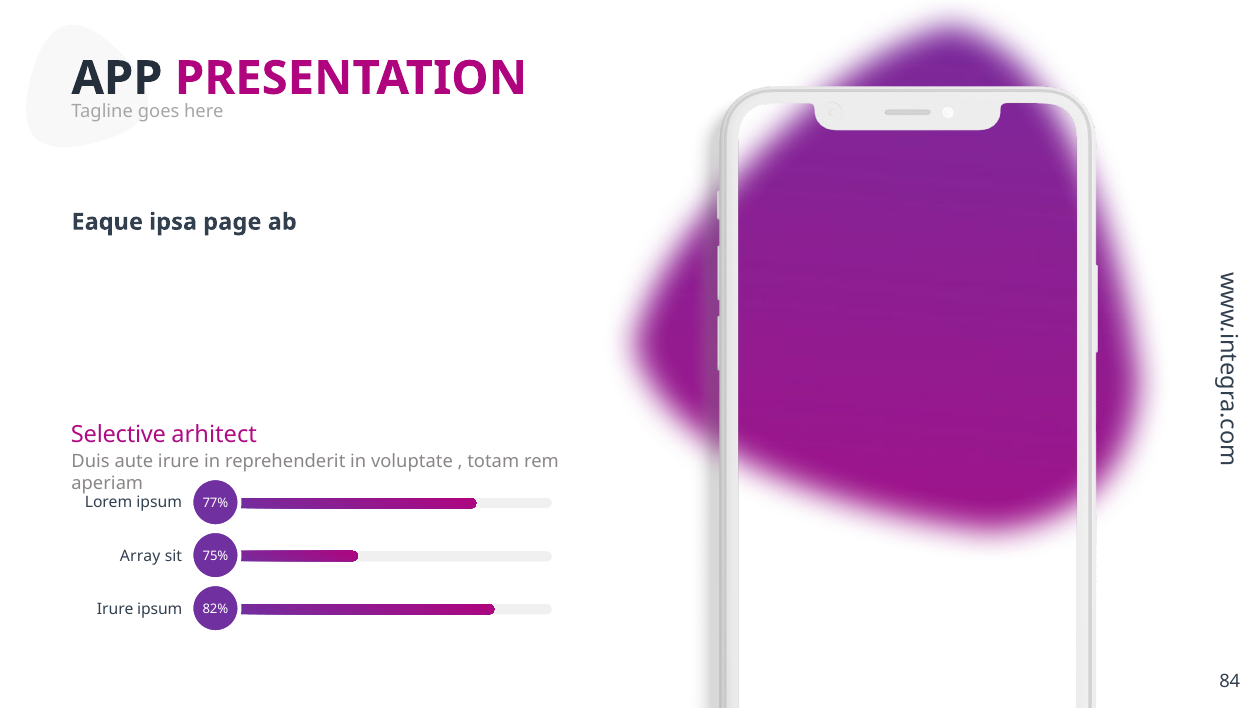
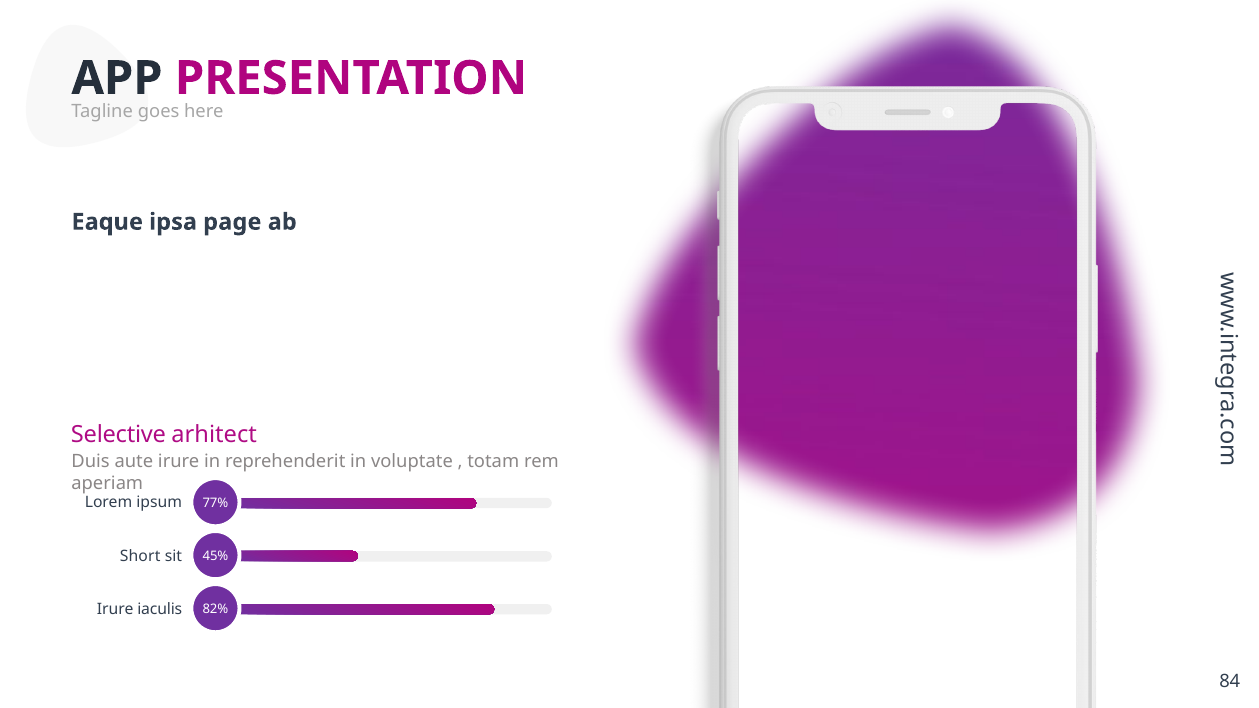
Array: Array -> Short
75%: 75% -> 45%
Irure ipsum: ipsum -> iaculis
